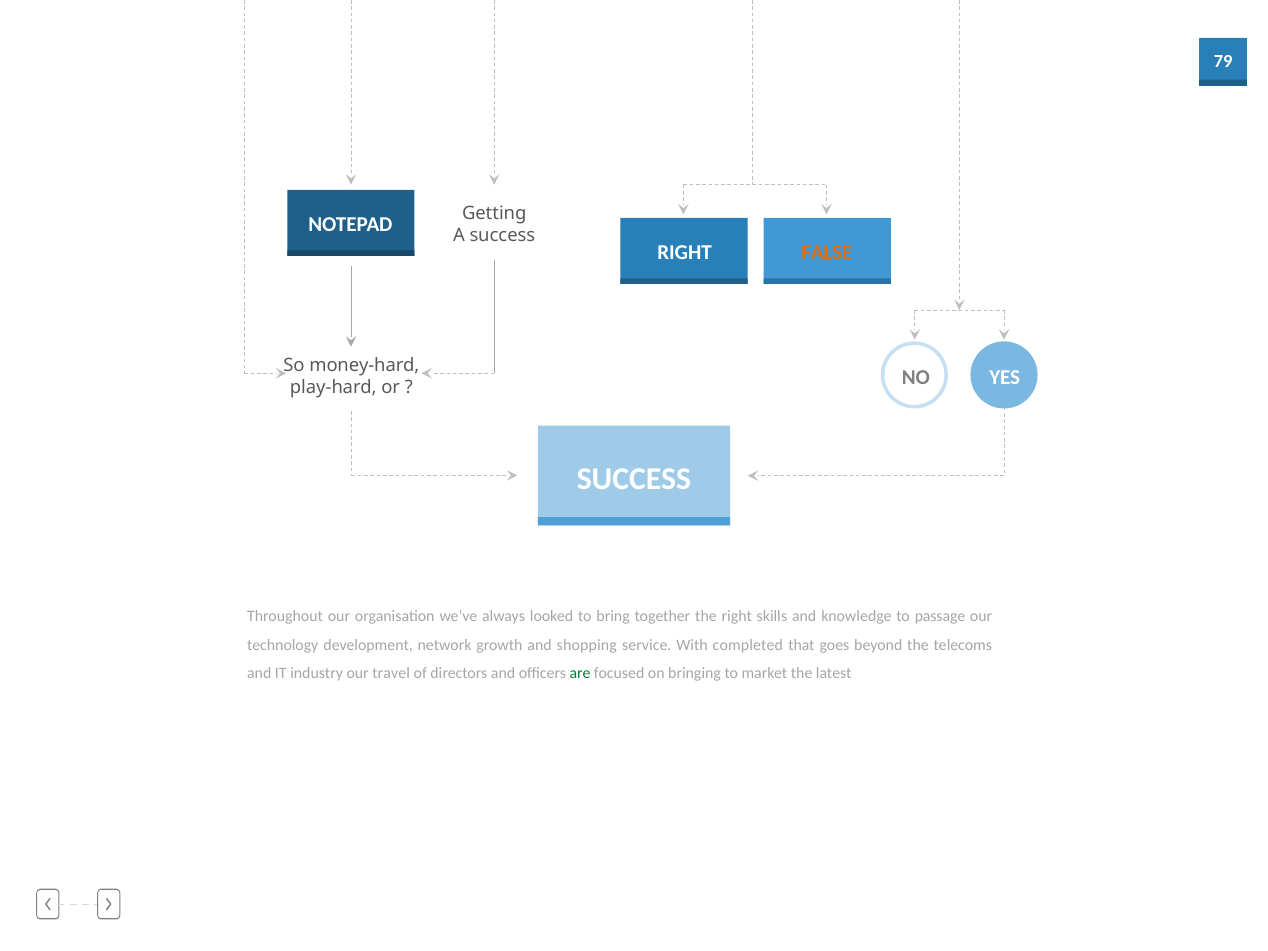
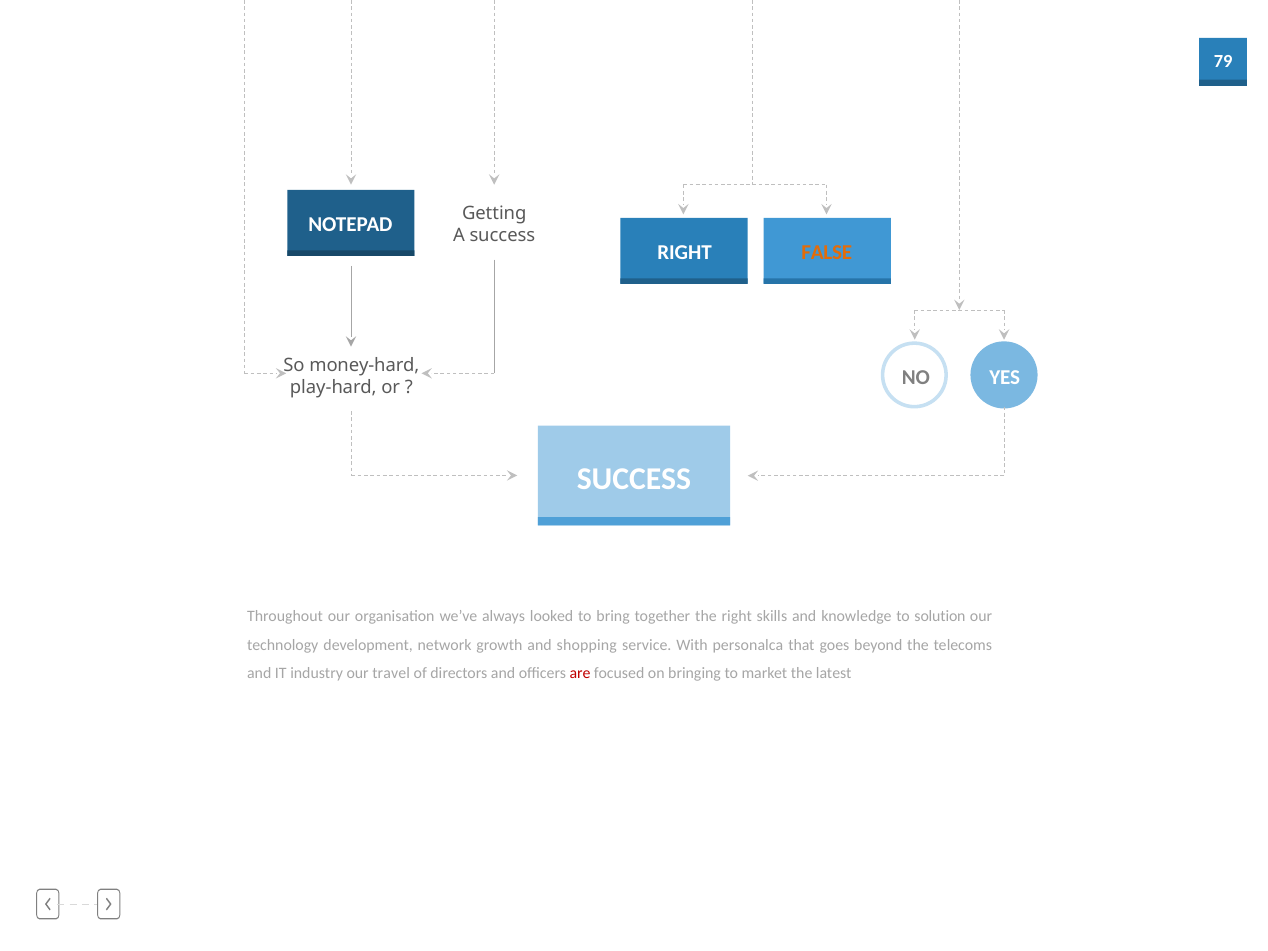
passage: passage -> solution
completed: completed -> personalca
are colour: green -> red
